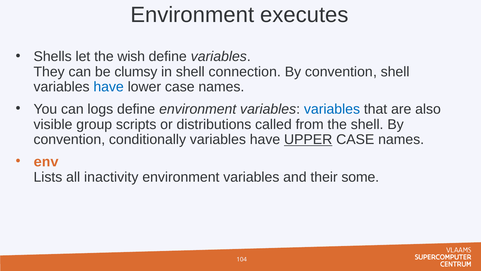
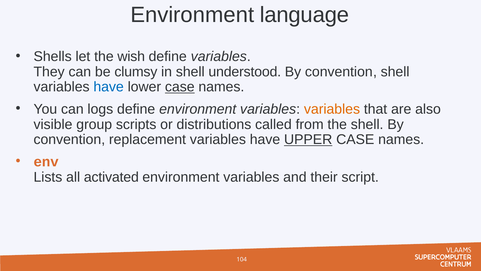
executes: executes -> language
connection: connection -> understood
case at (180, 87) underline: none -> present
variables at (332, 109) colour: blue -> orange
conditionally: conditionally -> replacement
inactivity: inactivity -> activated
some: some -> script
